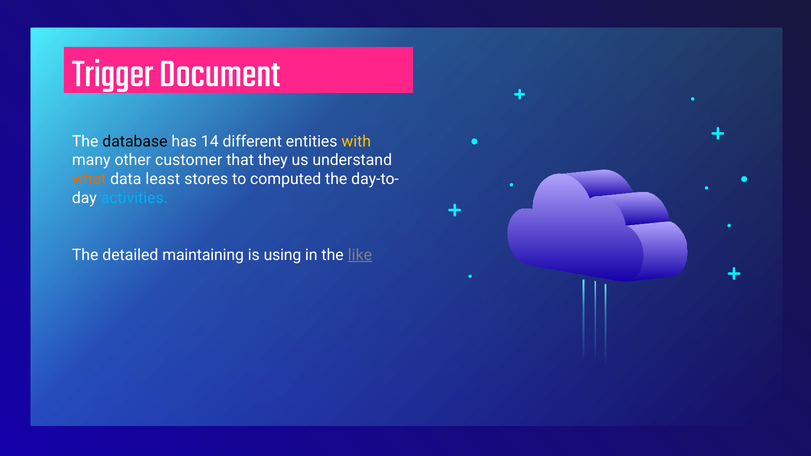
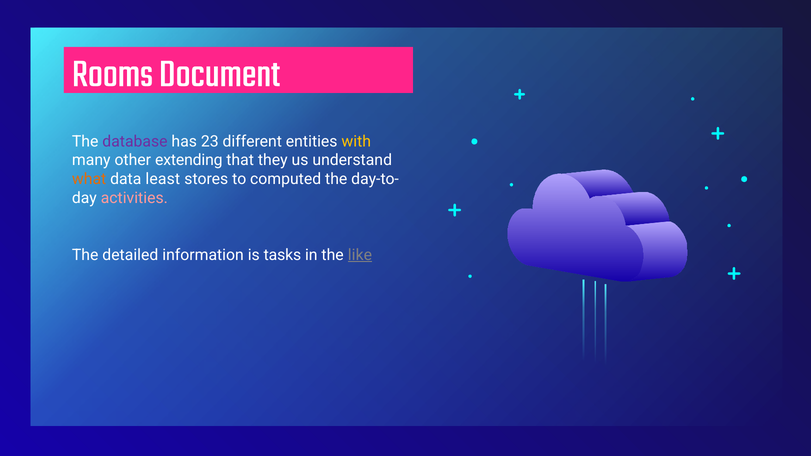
Trigger: Trigger -> Rooms
database colour: black -> purple
14: 14 -> 23
customer: customer -> extending
activities colour: light blue -> pink
maintaining: maintaining -> information
using: using -> tasks
